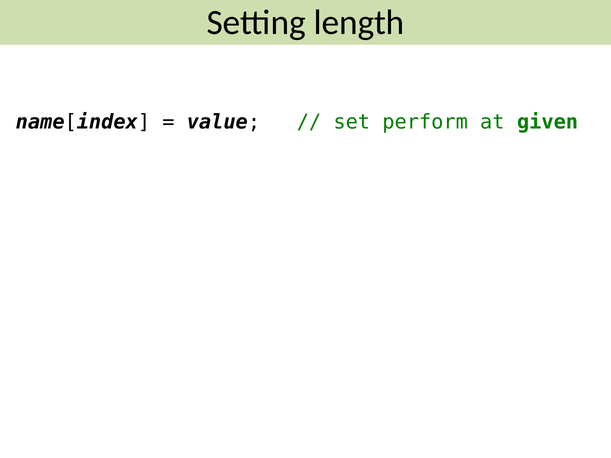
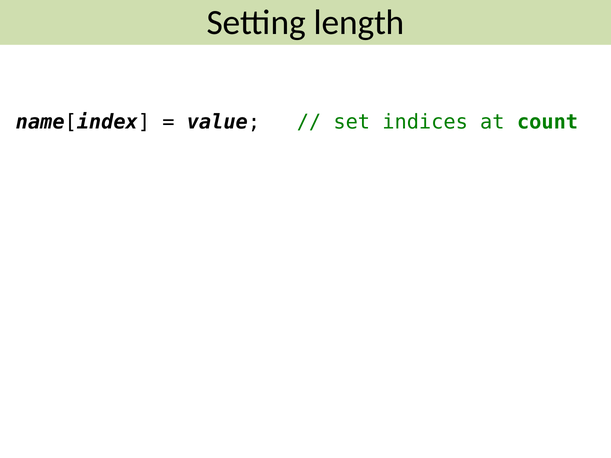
perform: perform -> indices
given: given -> count
